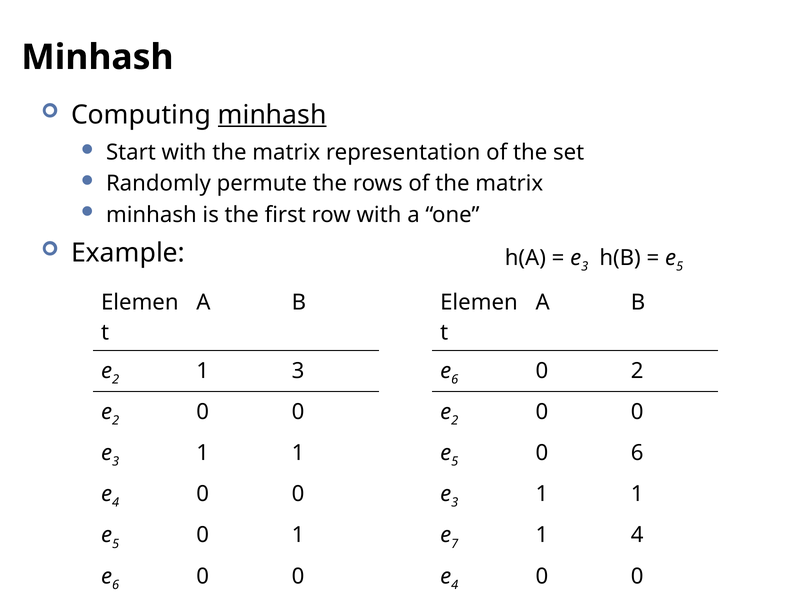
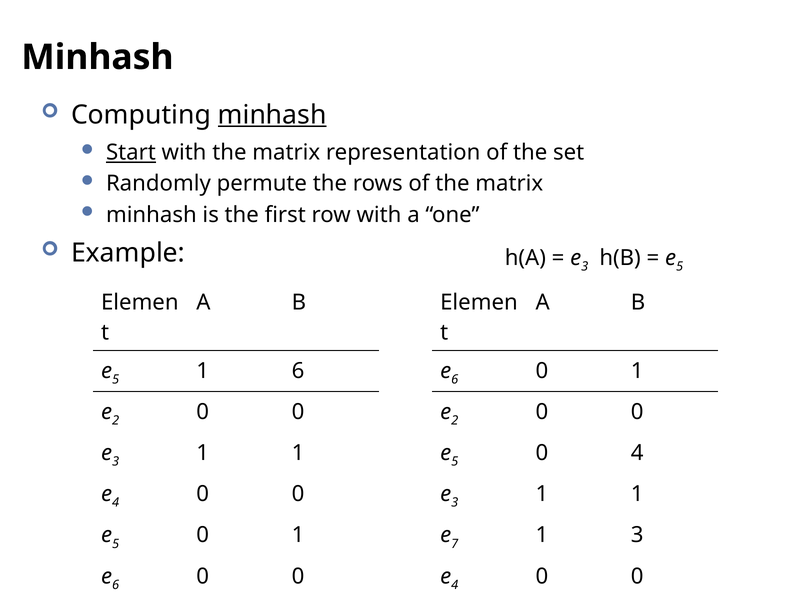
Start underline: none -> present
2 at (116, 380): 2 -> 5
1 3: 3 -> 6
2 at (637, 371): 2 -> 1
0 6: 6 -> 4
1 4: 4 -> 3
